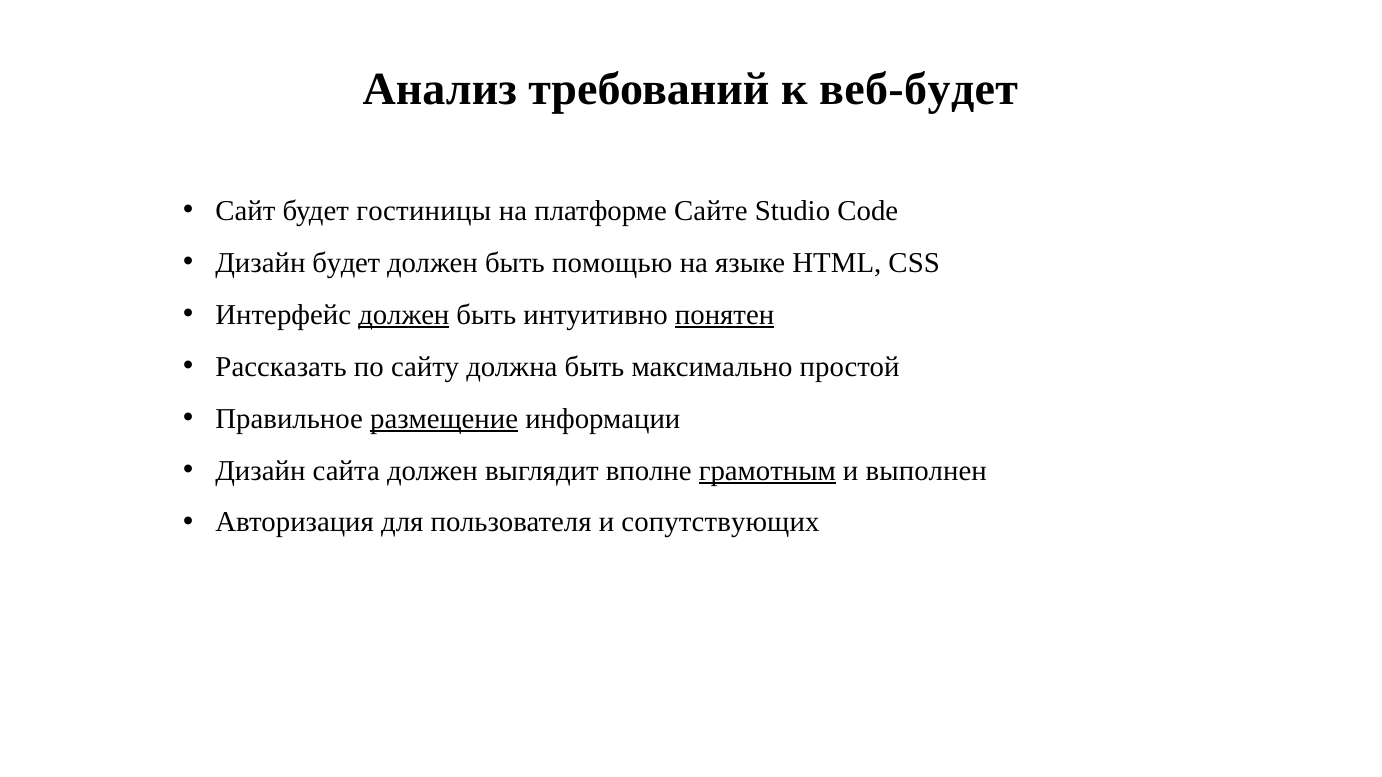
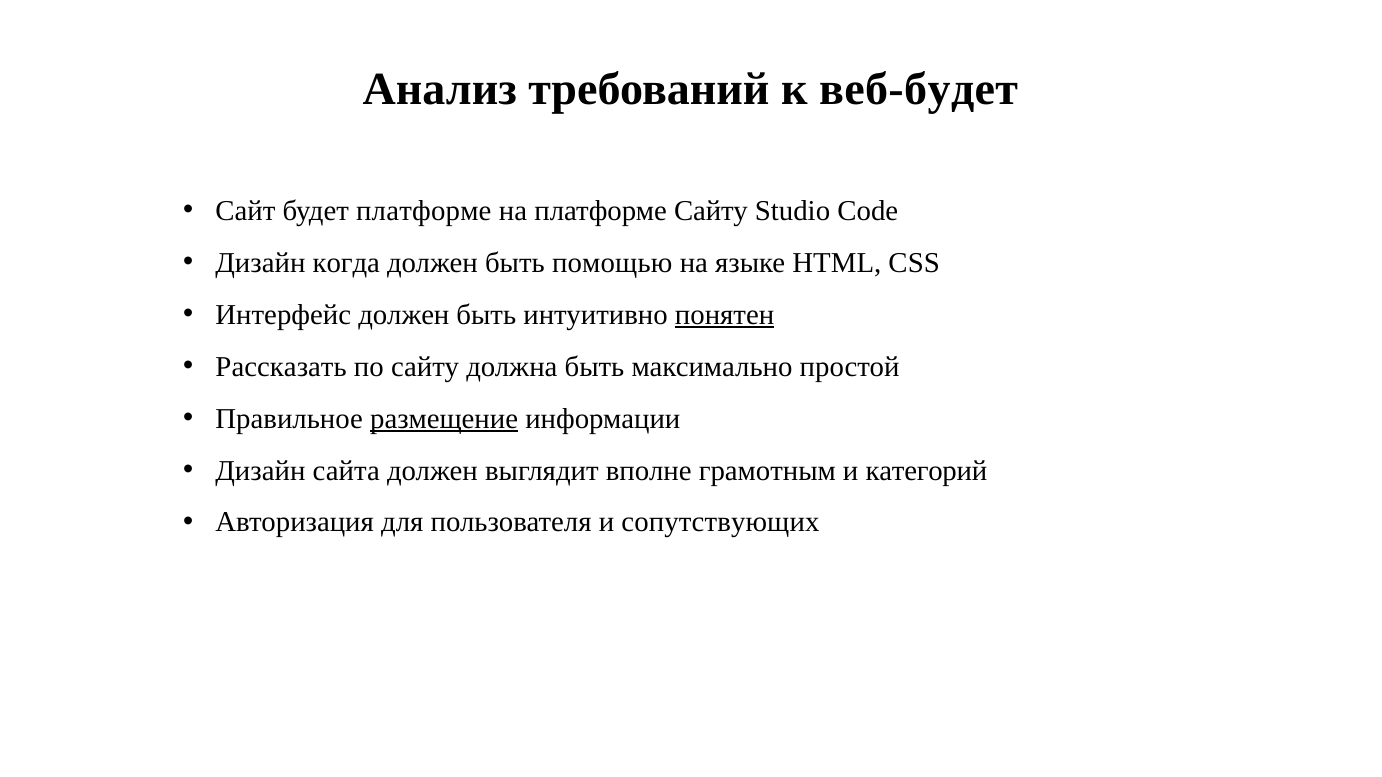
будет гостиницы: гостиницы -> платформе
платформе Сайте: Сайте -> Сайту
Дизайн будет: будет -> когда
должен at (404, 315) underline: present -> none
грамотным underline: present -> none
выполнен: выполнен -> категорий
